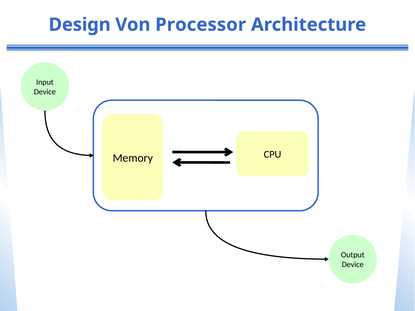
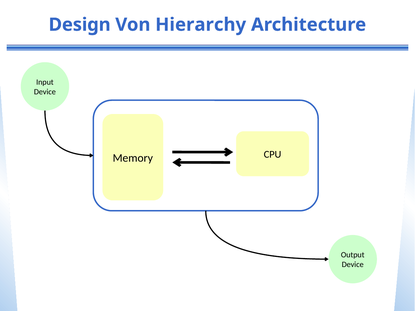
Processor: Processor -> Hierarchy
